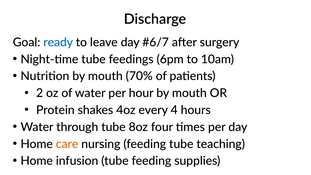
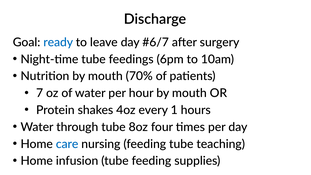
2: 2 -> 7
4: 4 -> 1
care colour: orange -> blue
